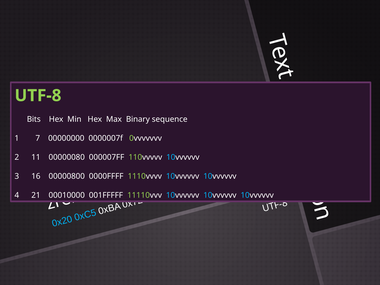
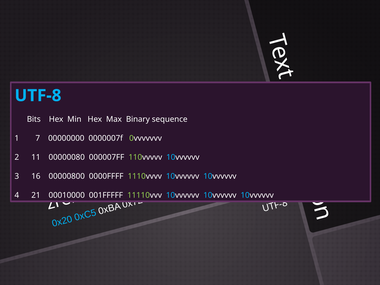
UTF-8 colour: light green -> light blue
